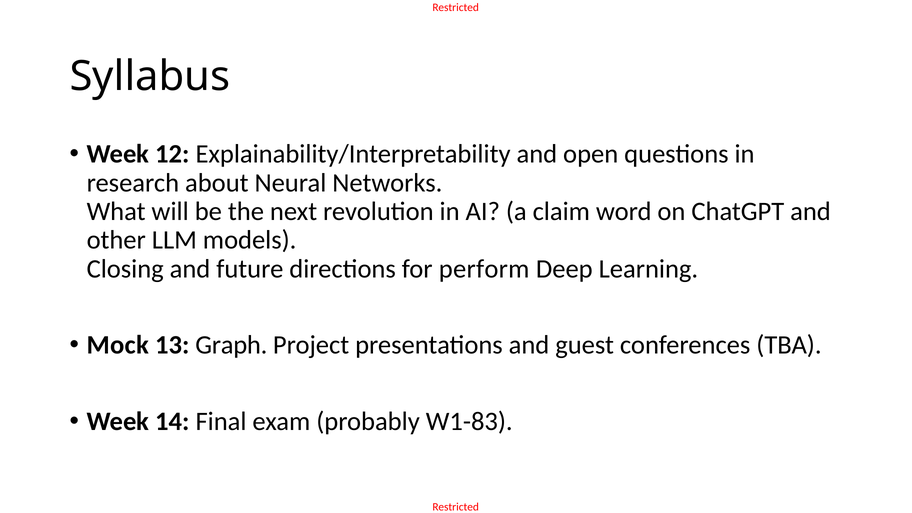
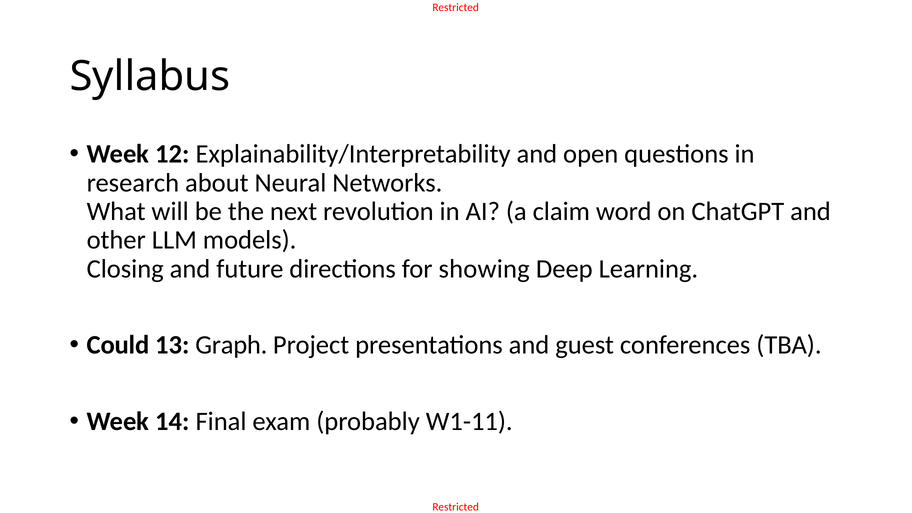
perform: perform -> showing
Mock: Mock -> Could
W1-83: W1-83 -> W1-11
